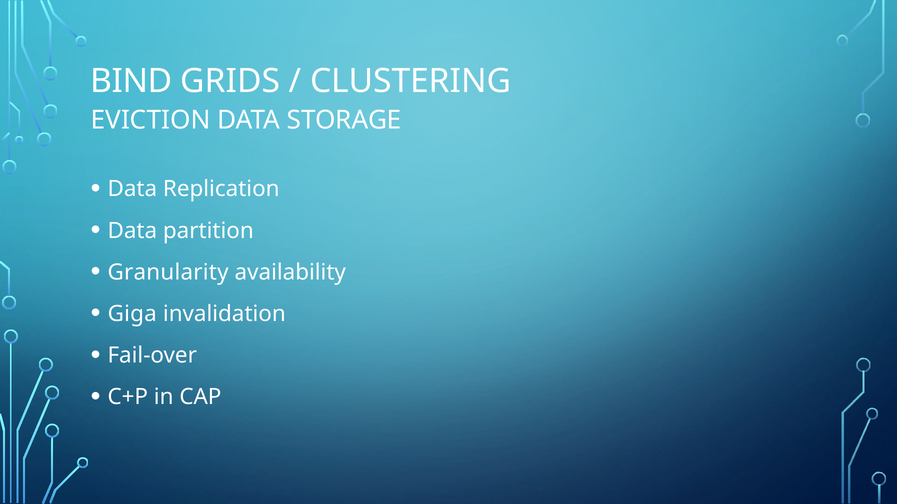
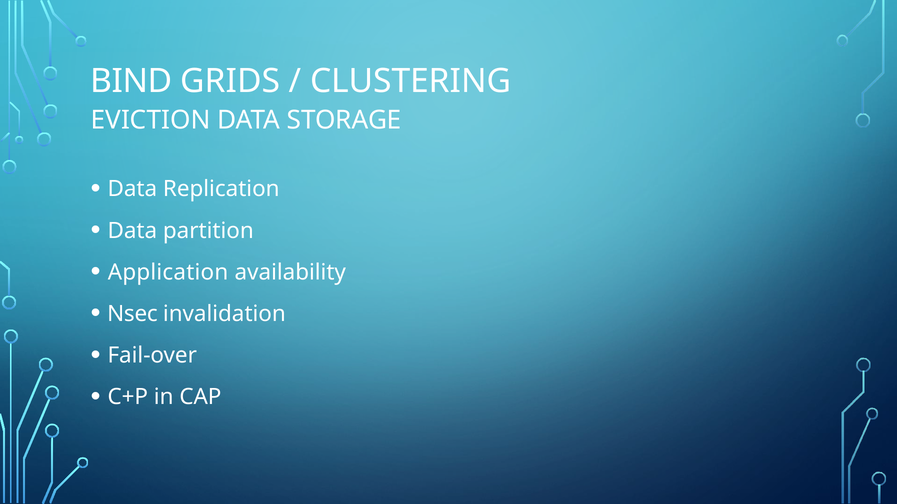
Granularity: Granularity -> Application
Giga: Giga -> Nsec
